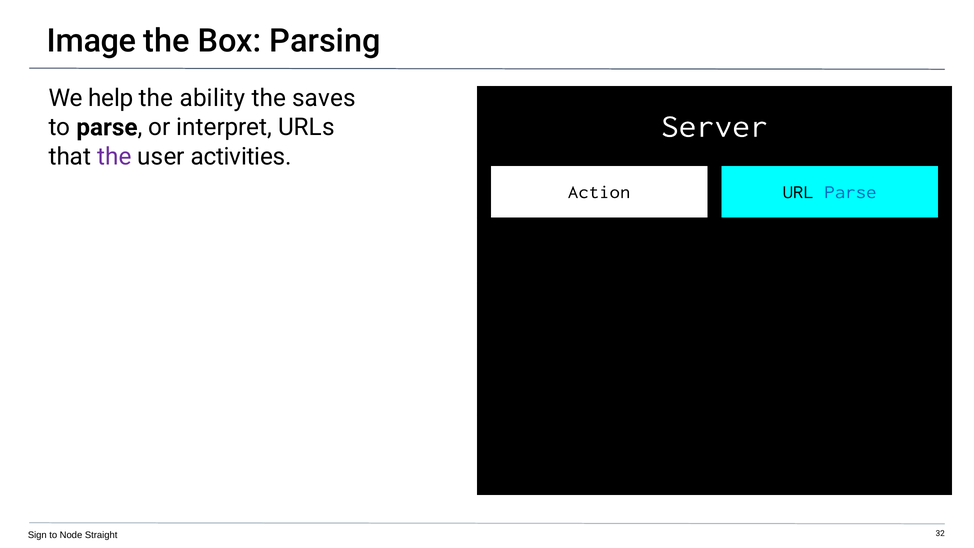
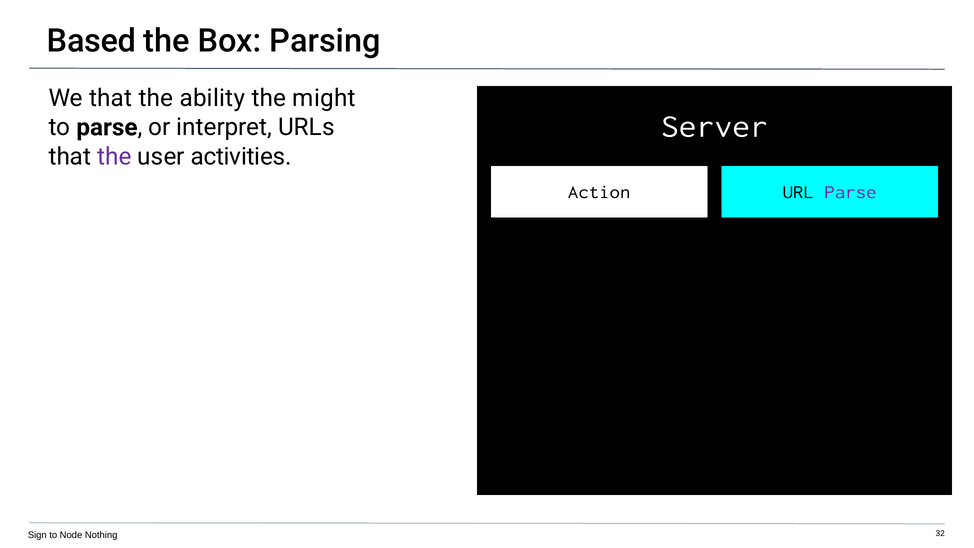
Image: Image -> Based
We help: help -> that
saves: saves -> might
Parse at (850, 192) colour: blue -> purple
Straight: Straight -> Nothing
